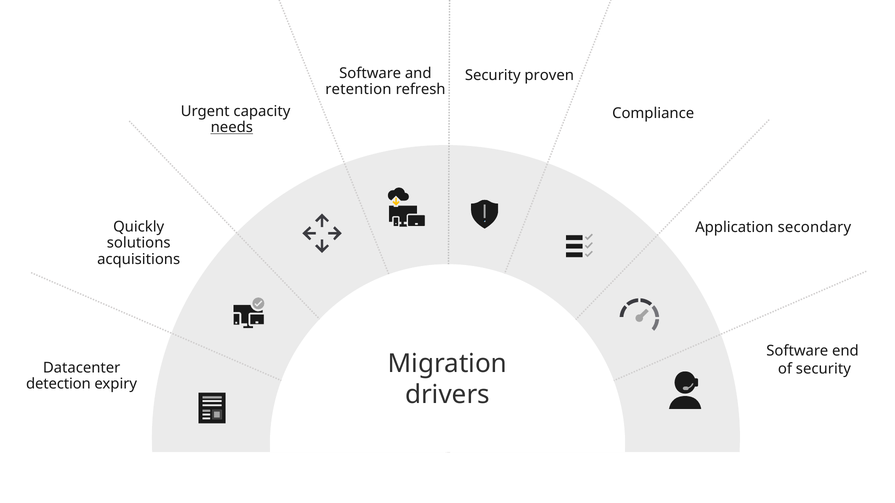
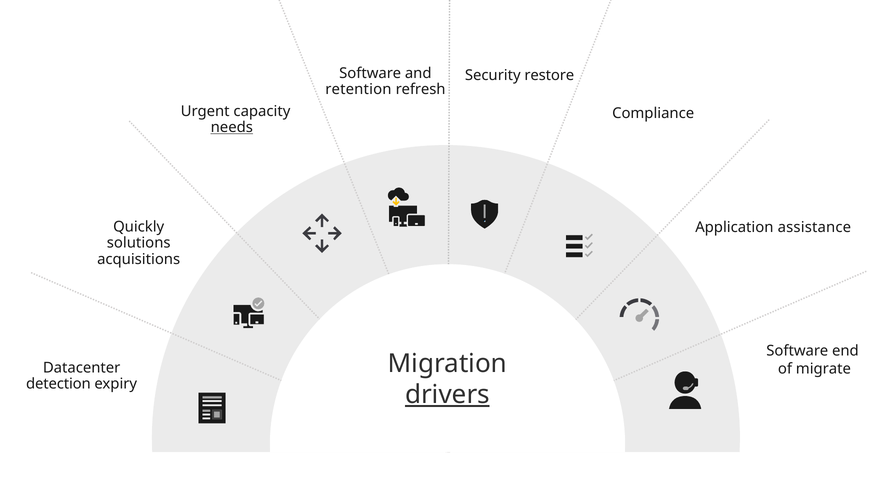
proven: proven -> restore
secondary: secondary -> assistance
of security: security -> migrate
drivers underline: none -> present
